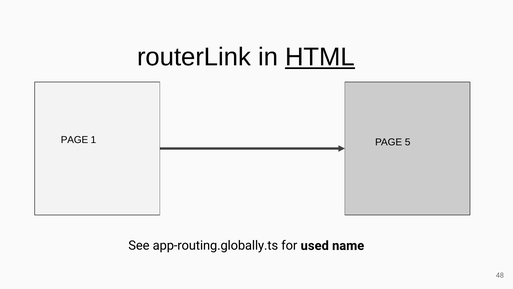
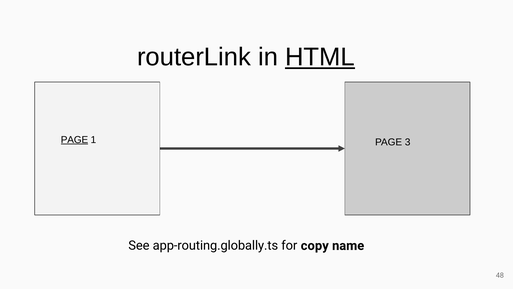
PAGE at (74, 139) underline: none -> present
5: 5 -> 3
used: used -> copy
